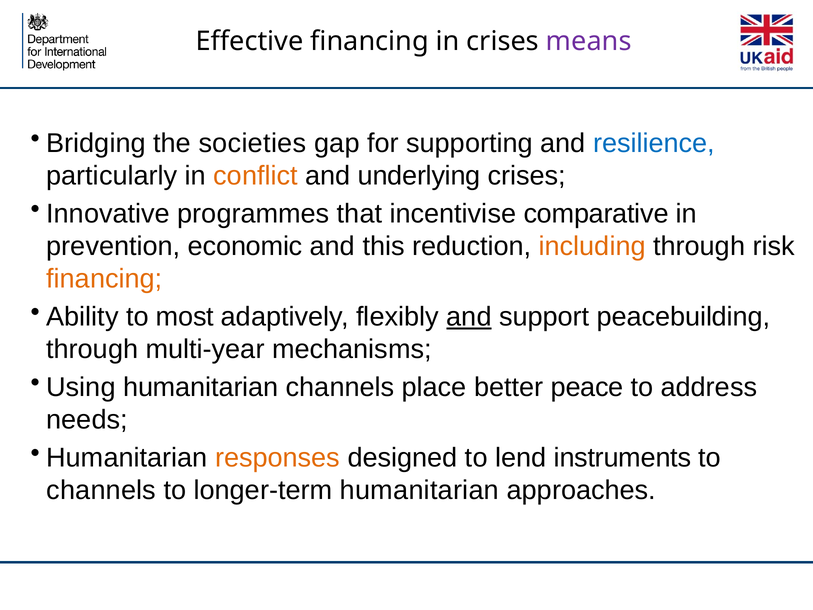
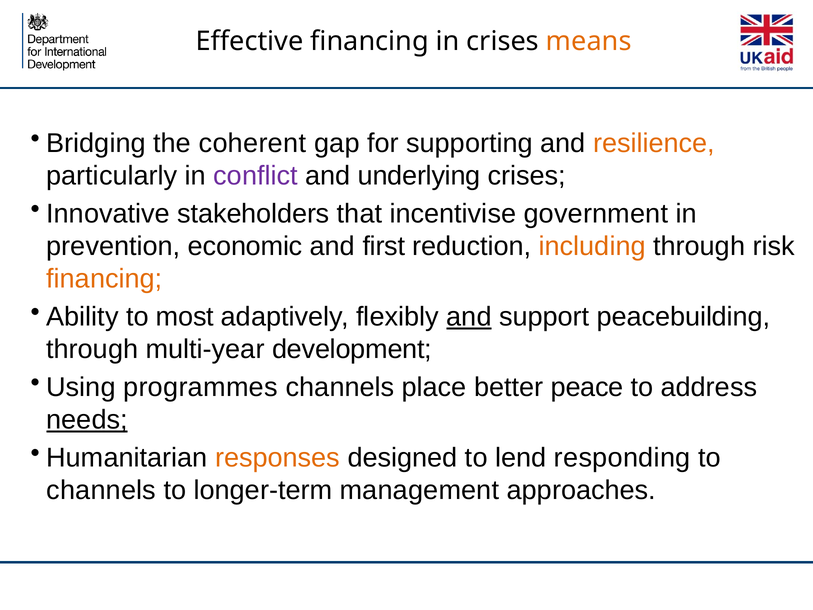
means colour: purple -> orange
societies: societies -> coherent
resilience colour: blue -> orange
conflict colour: orange -> purple
programmes: programmes -> stakeholders
comparative: comparative -> government
this: this -> first
mechanisms: mechanisms -> development
Using humanitarian: humanitarian -> programmes
needs underline: none -> present
instruments: instruments -> responding
longer-term humanitarian: humanitarian -> management
